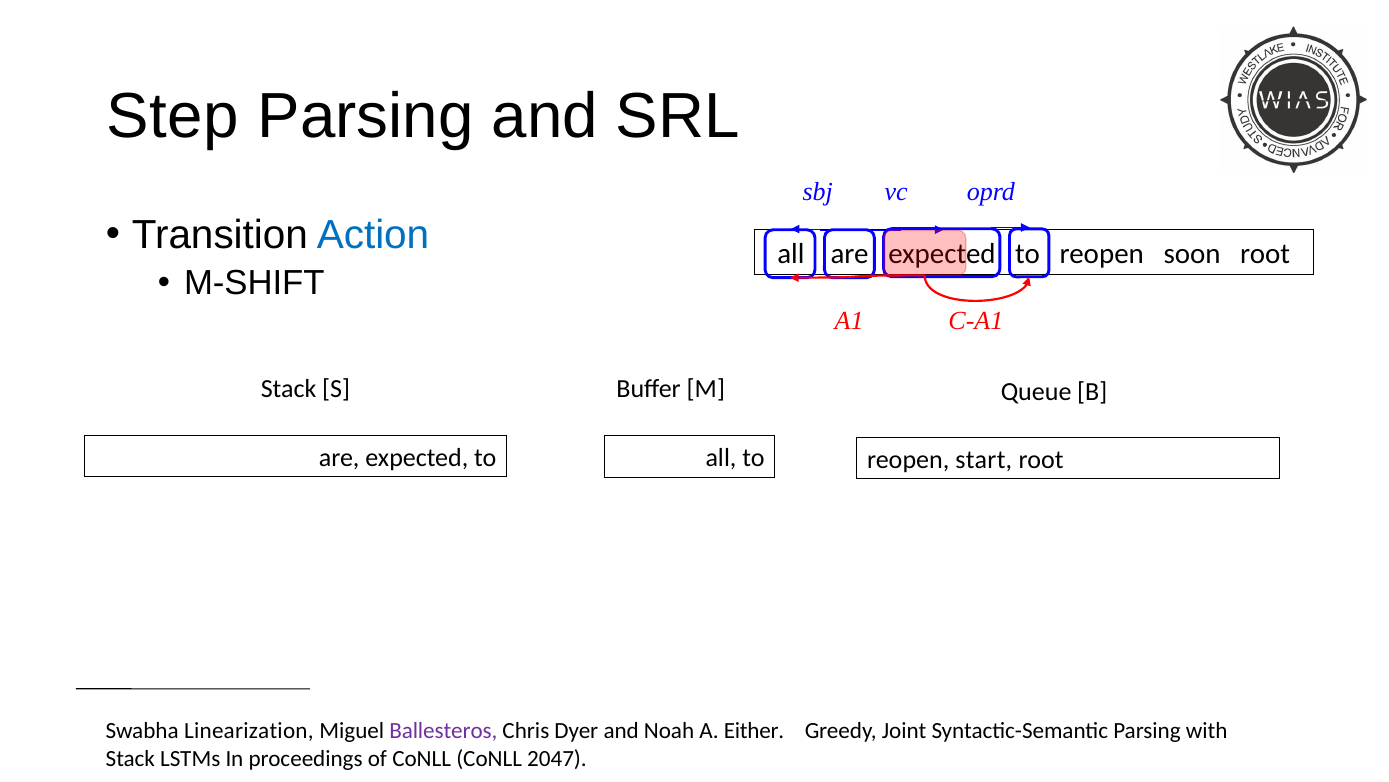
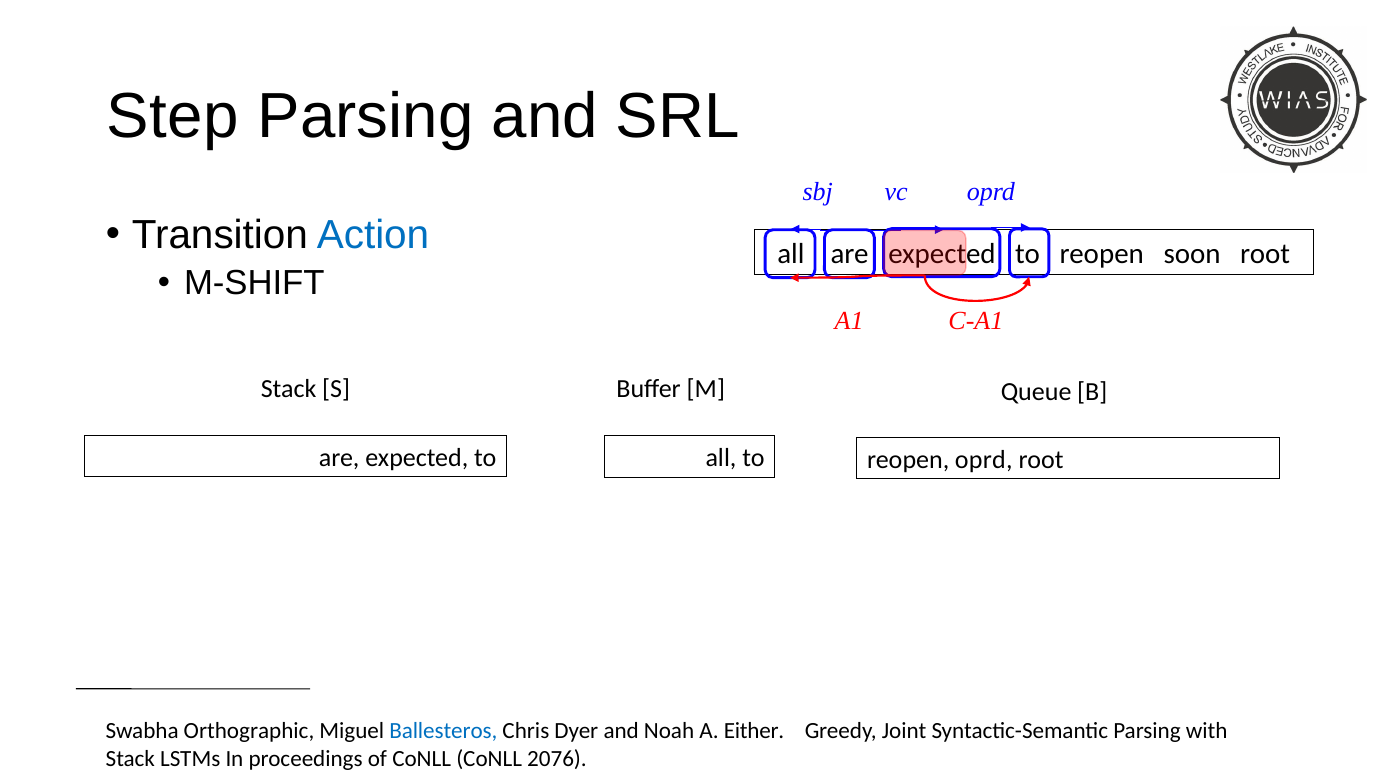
reopen start: start -> oprd
Linearization: Linearization -> Orthographic
Ballesteros colour: purple -> blue
2047: 2047 -> 2076
